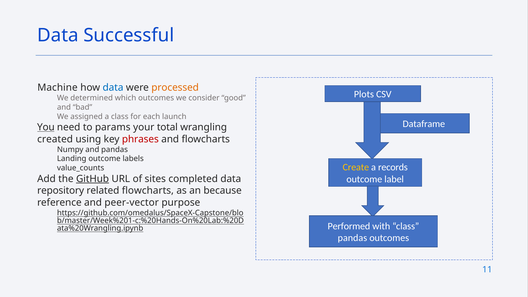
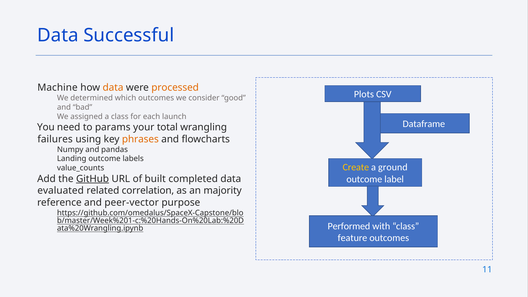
data at (113, 88) colour: blue -> orange
You underline: present -> none
created: created -> failures
phrases colour: red -> orange
records: records -> ground
sites: sites -> built
repository: repository -> evaluated
related flowcharts: flowcharts -> correlation
because: because -> majority
pandas at (352, 238): pandas -> feature
